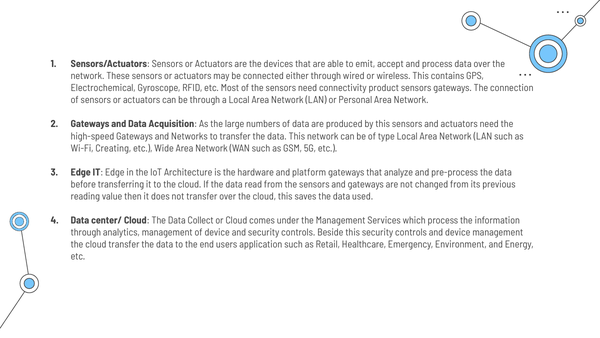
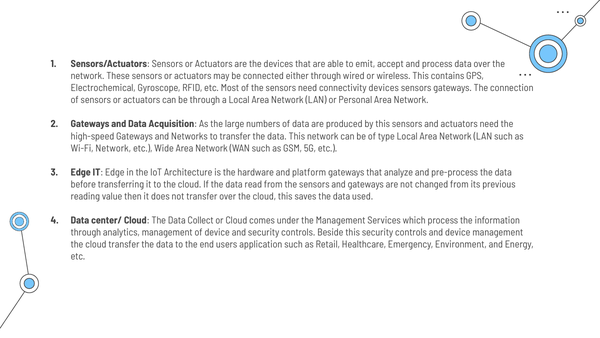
connectivity product: product -> devices
Wi-Fi Creating: Creating -> Network
